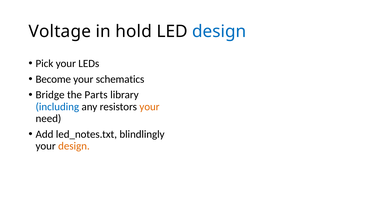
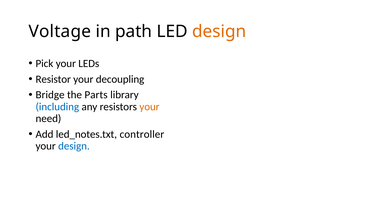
hold: hold -> path
design at (219, 32) colour: blue -> orange
Become: Become -> Resistor
schematics: schematics -> decoupling
blindlingly: blindlingly -> controller
design at (74, 146) colour: orange -> blue
